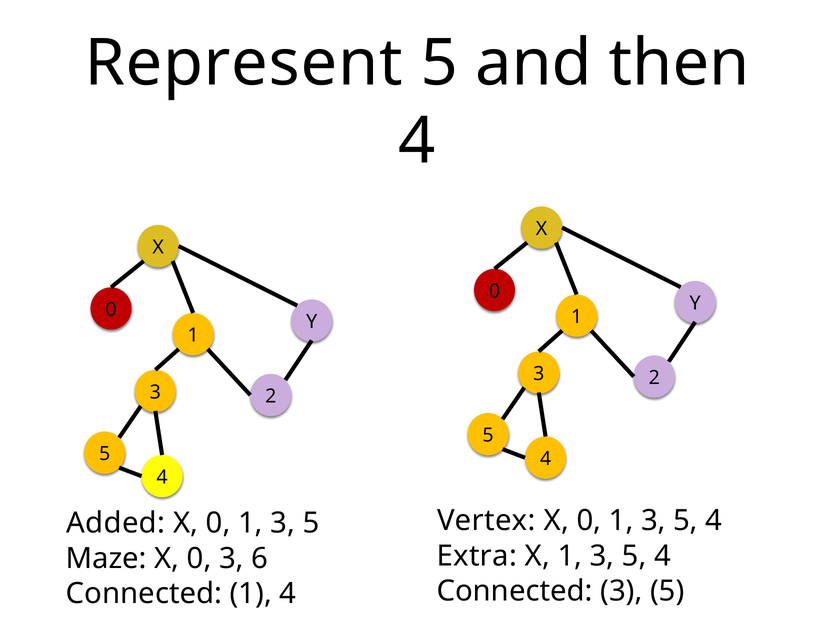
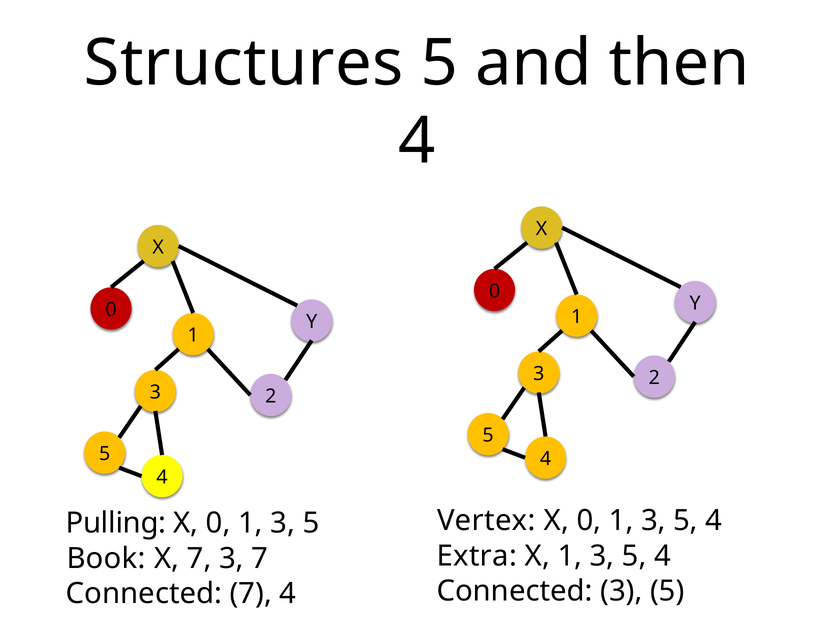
Represent: Represent -> Structures
Added: Added -> Pulling
Maze: Maze -> Book
0 at (199, 559): 0 -> 7
3 6: 6 -> 7
Connected 1: 1 -> 7
